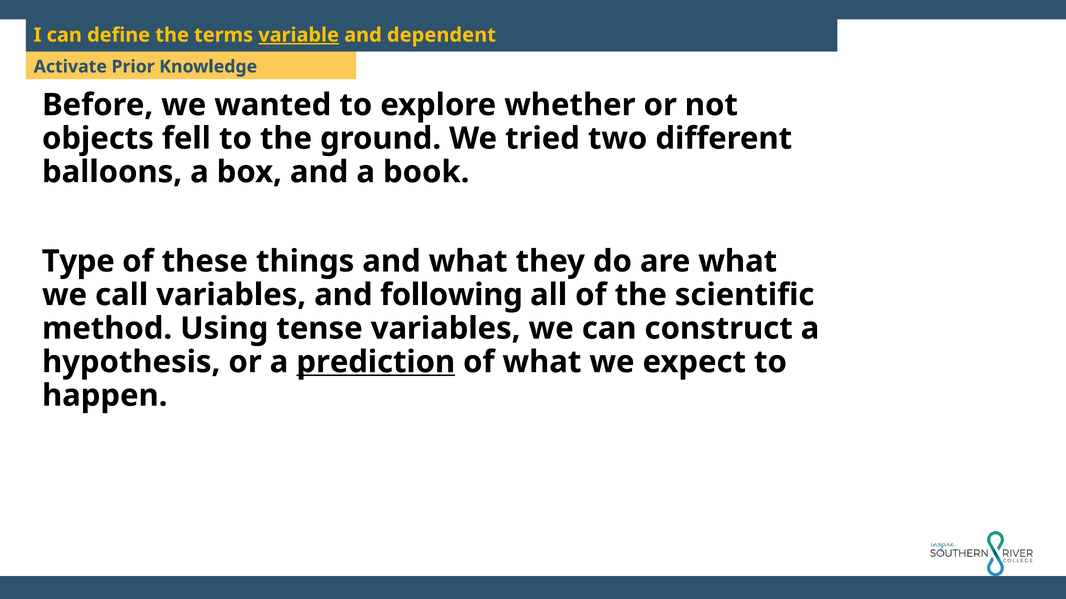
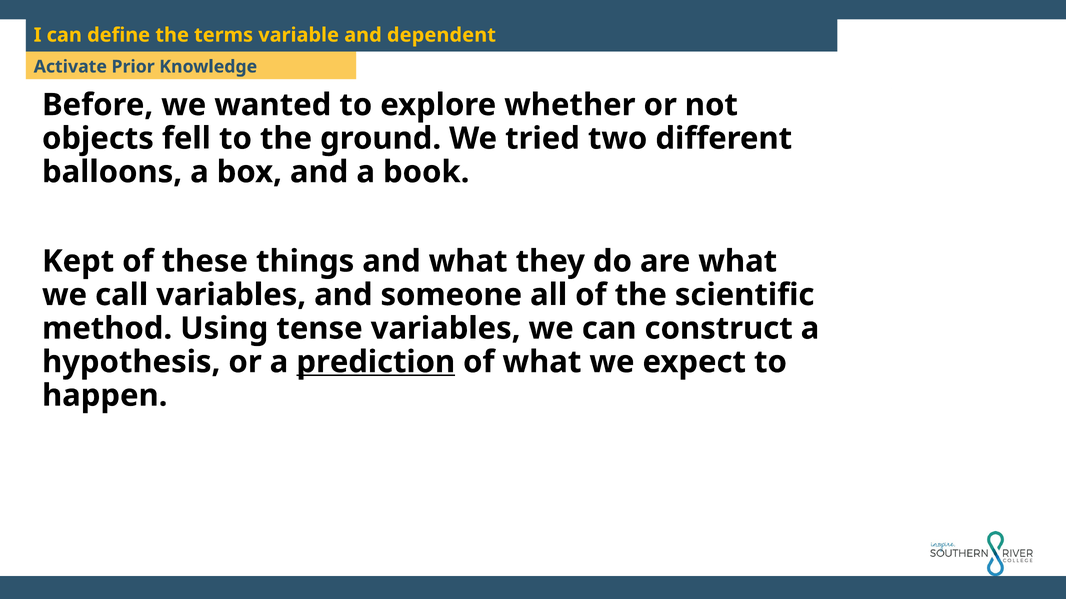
variable underline: present -> none
Type: Type -> Kept
following: following -> someone
